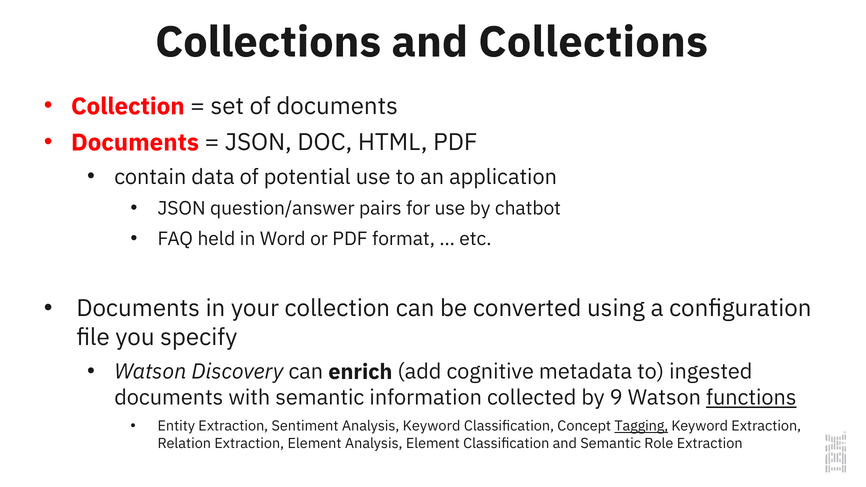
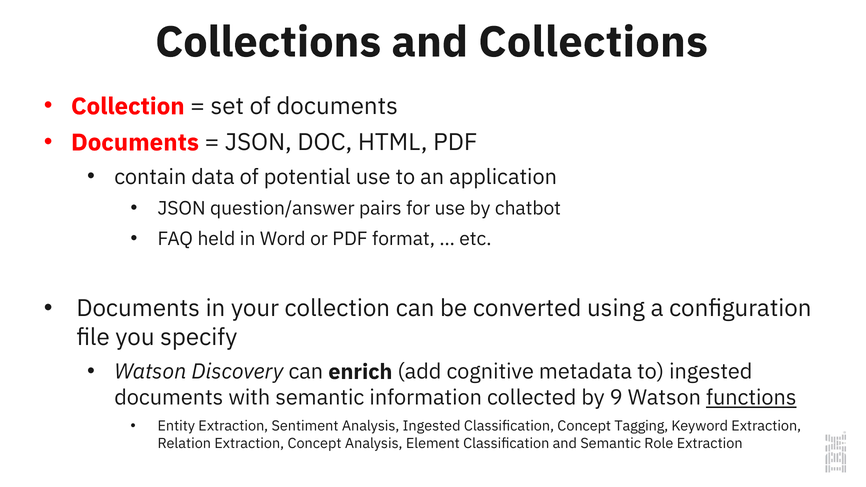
Analysis Keyword: Keyword -> Ingested
Tagging underline: present -> none
Extraction Element: Element -> Concept
